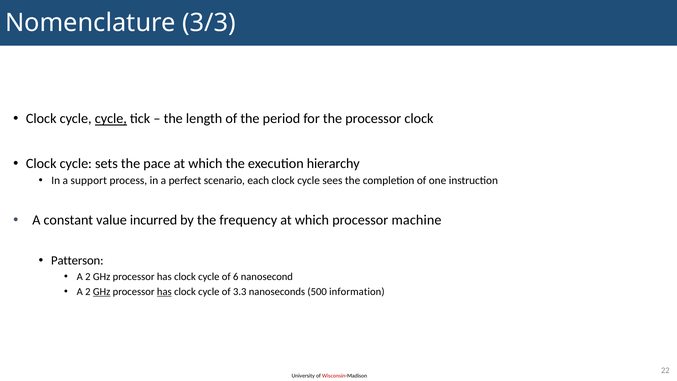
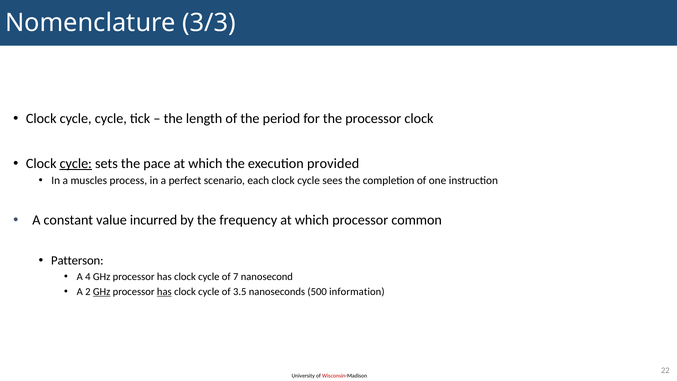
cycle at (111, 119) underline: present -> none
cycle at (76, 163) underline: none -> present
hierarchy: hierarchy -> provided
support: support -> muscles
machine: machine -> common
2 at (88, 276): 2 -> 4
6: 6 -> 7
3.3: 3.3 -> 3.5
